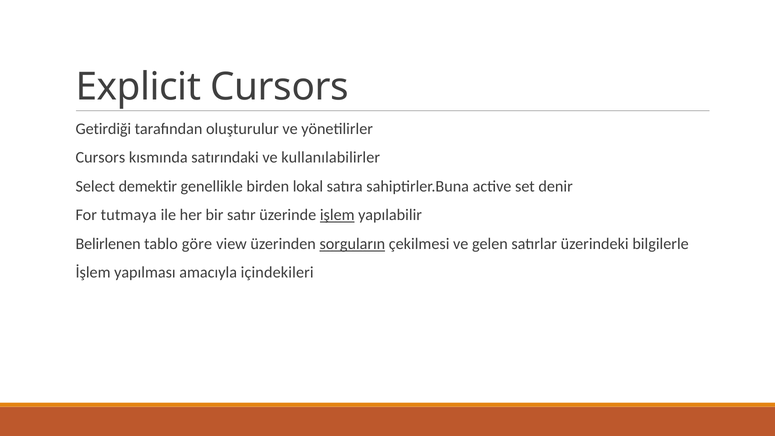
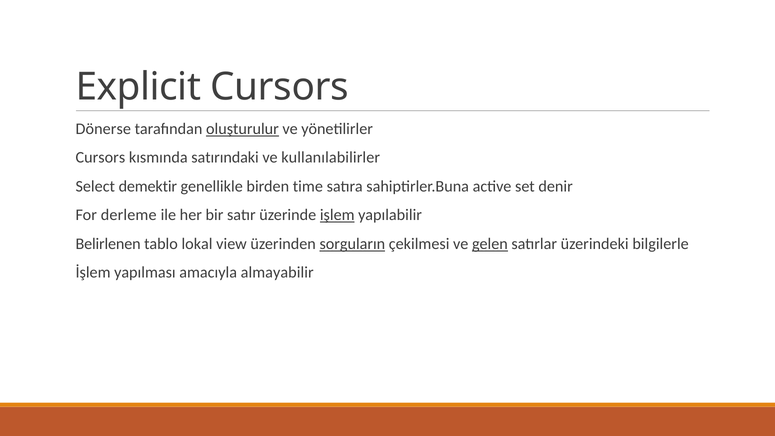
Getirdiği: Getirdiği -> Dönerse
oluşturulur underline: none -> present
lokal: lokal -> time
tutmaya: tutmaya -> derleme
göre: göre -> lokal
gelen underline: none -> present
içindekileri: içindekileri -> almayabilir
